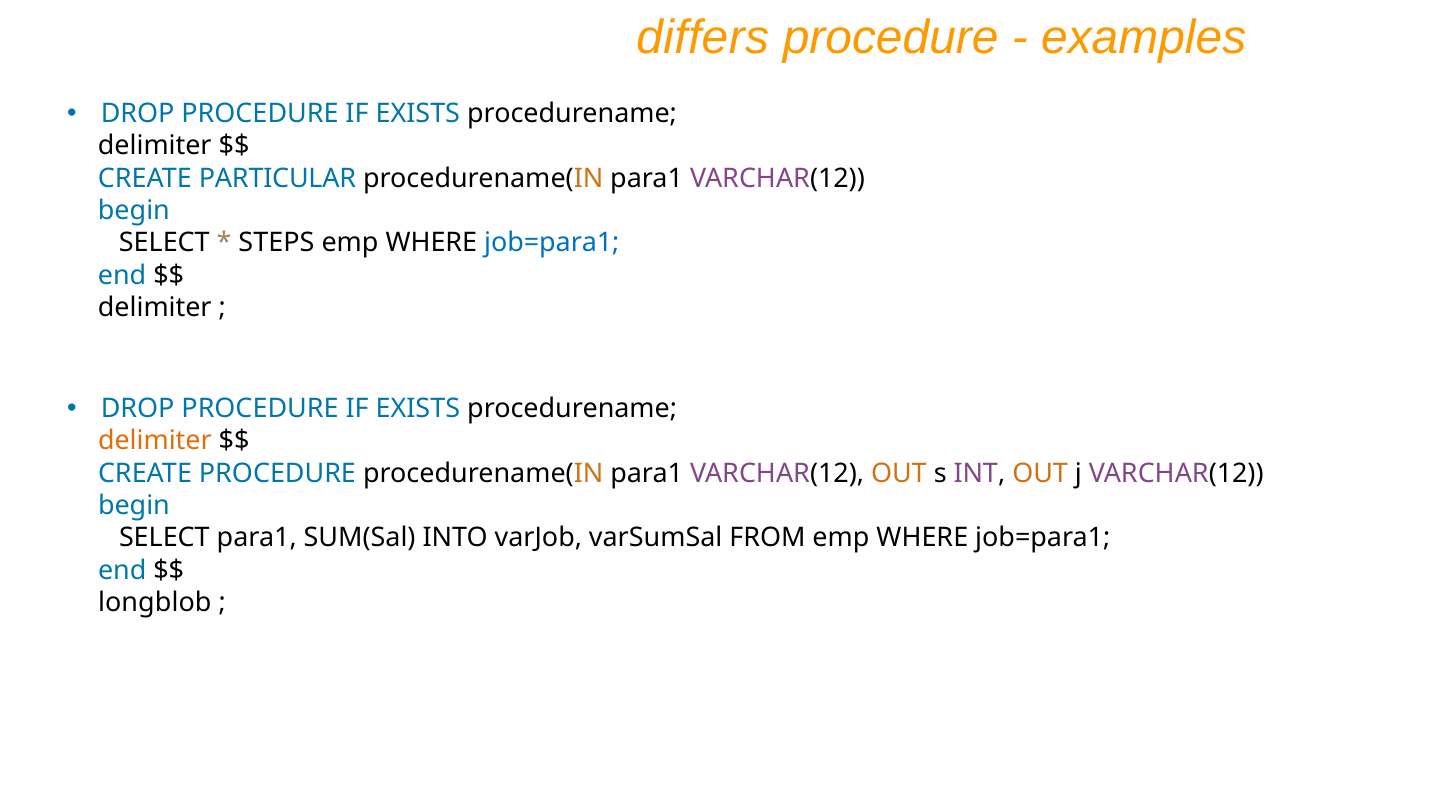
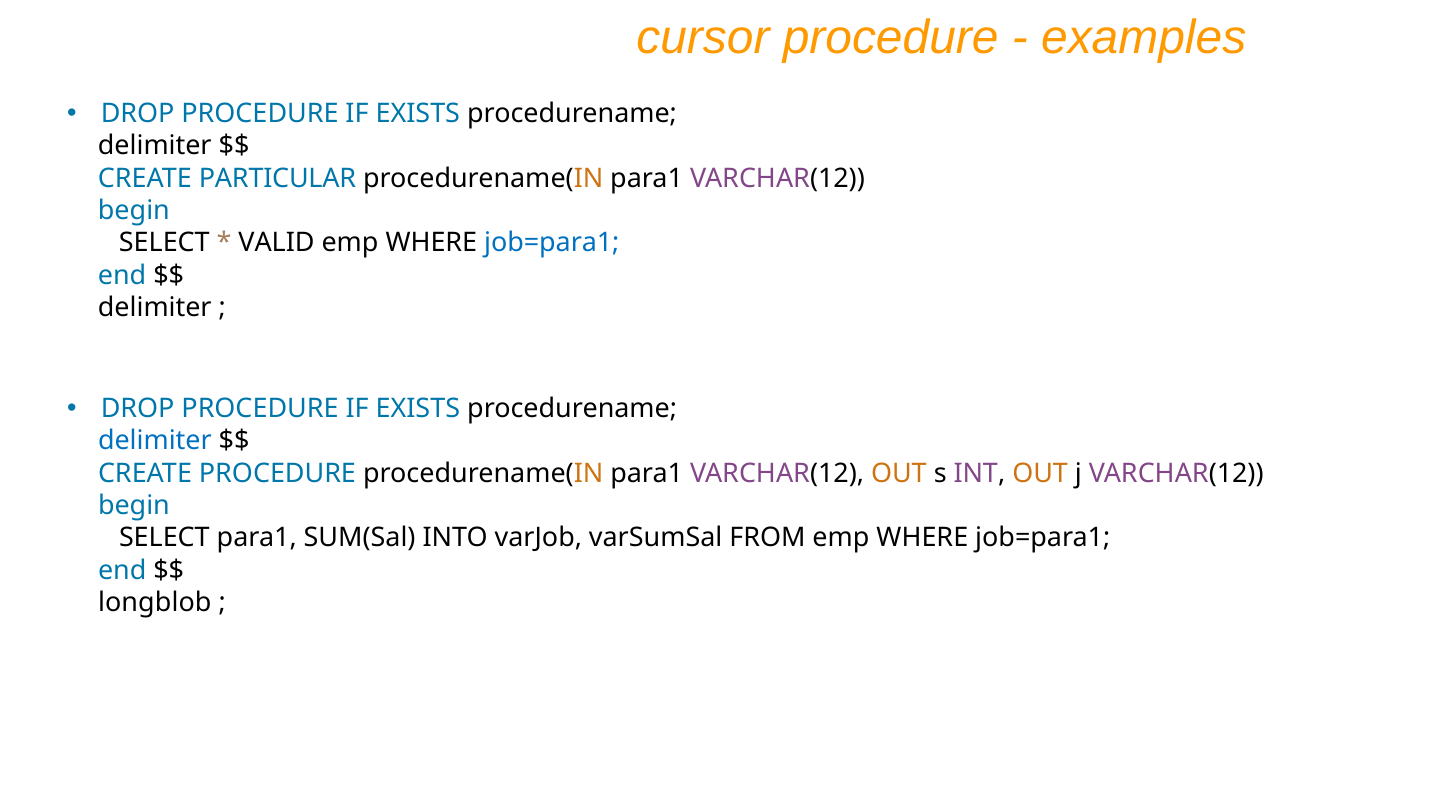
differs: differs -> cursor
STEPS: STEPS -> VALID
delimiter at (155, 441) colour: orange -> blue
